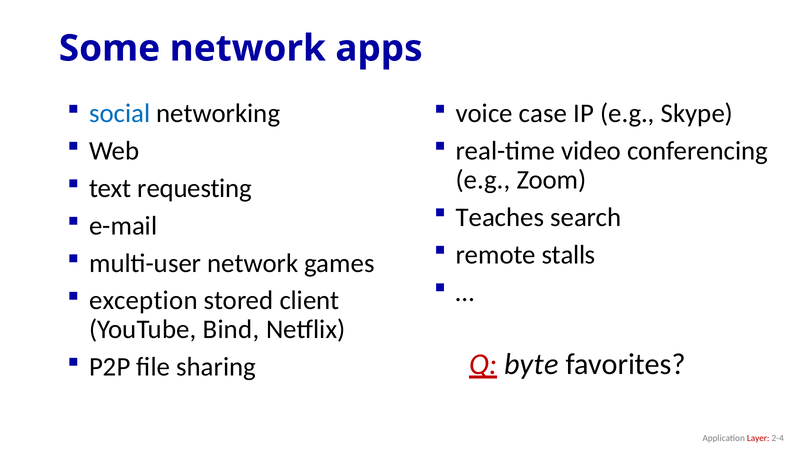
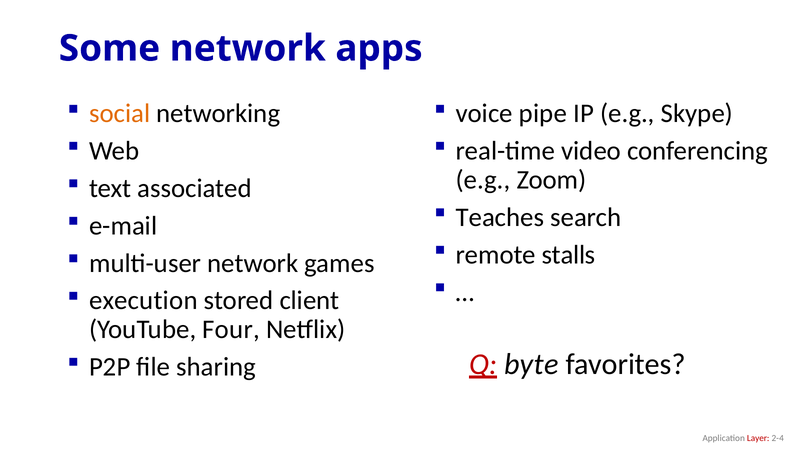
social colour: blue -> orange
case: case -> pipe
requesting: requesting -> associated
exception: exception -> execution
Bind: Bind -> Four
